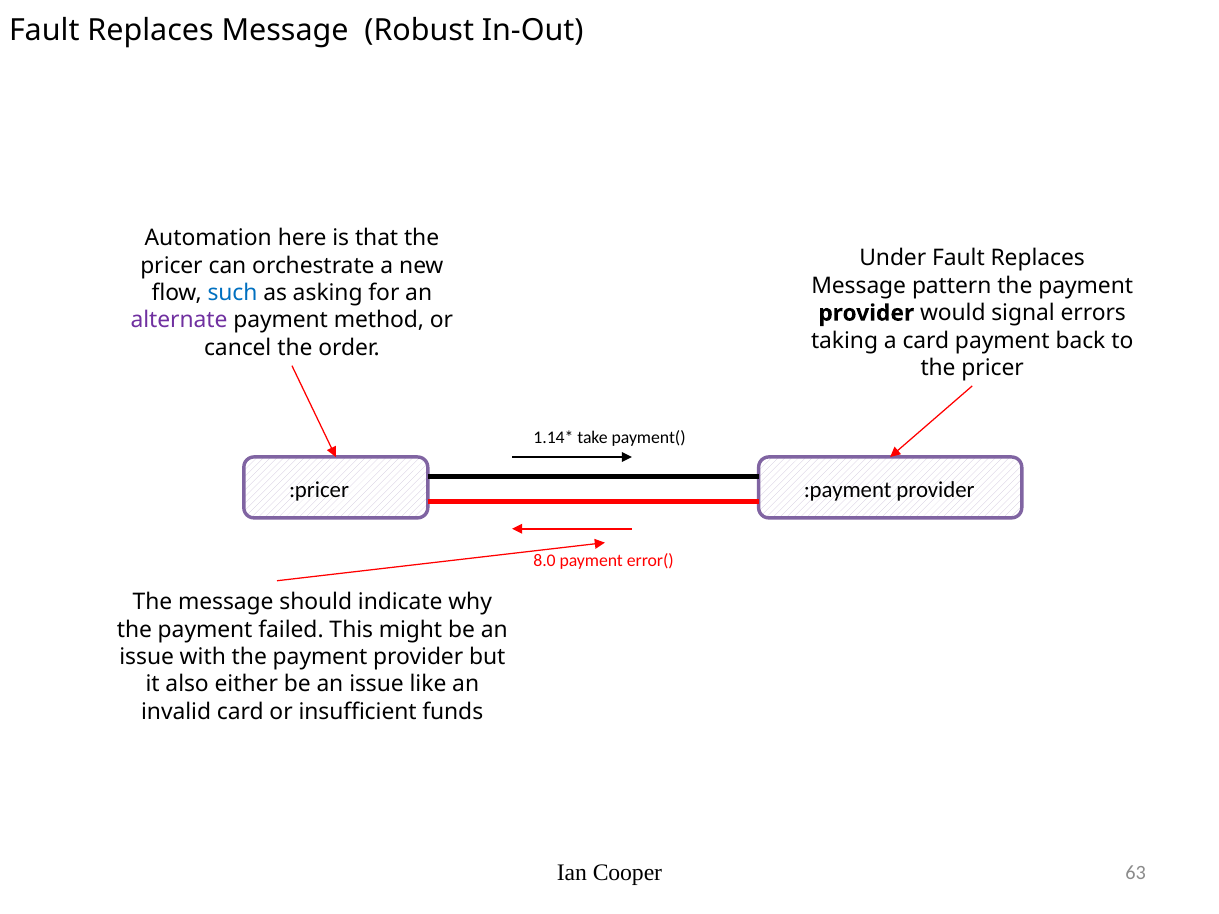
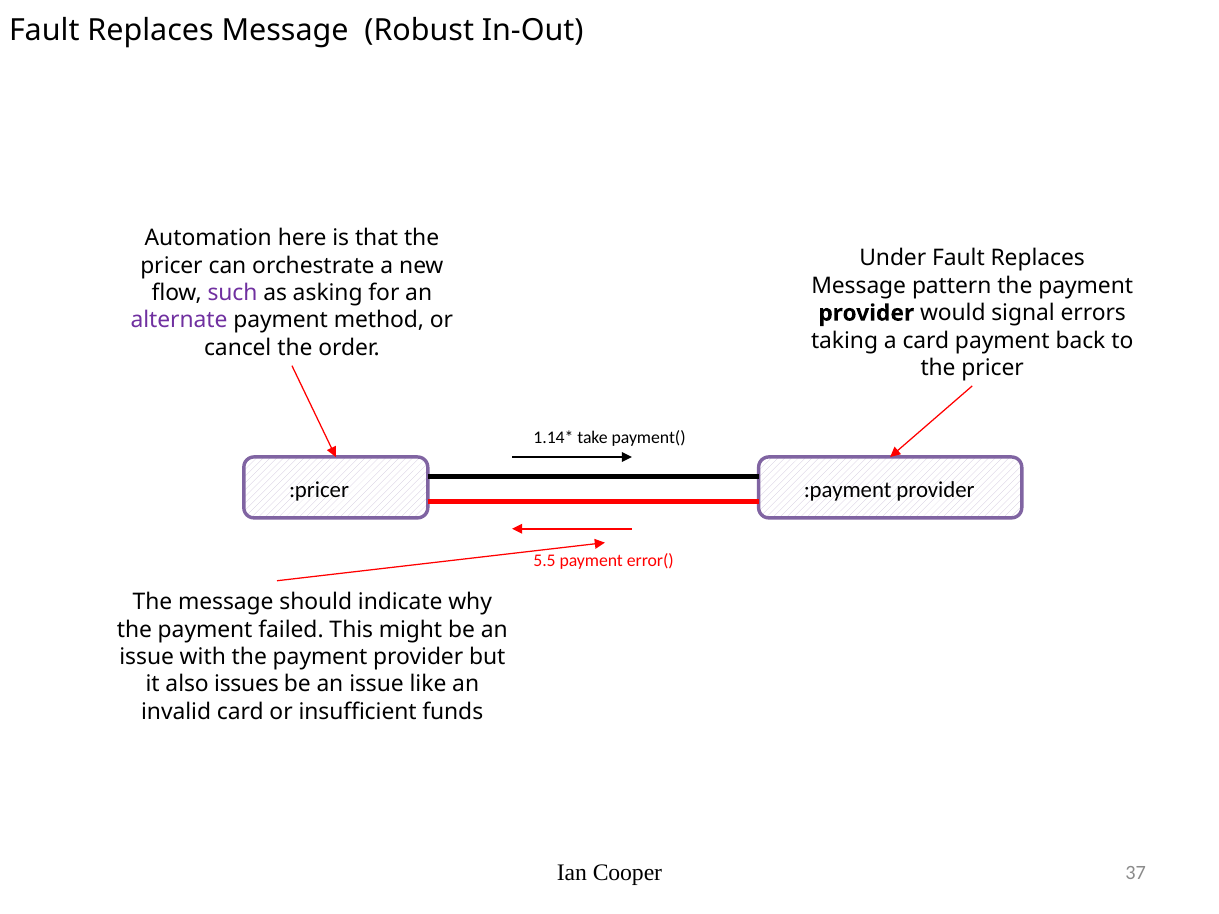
such colour: blue -> purple
8.0: 8.0 -> 5.5
either: either -> issues
63: 63 -> 37
